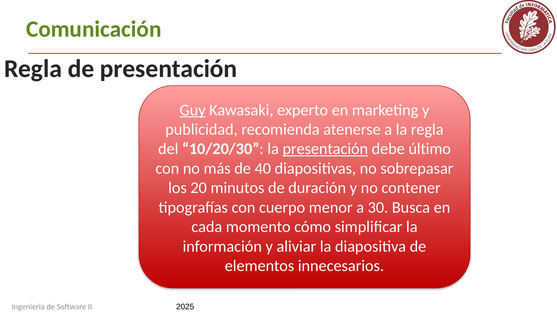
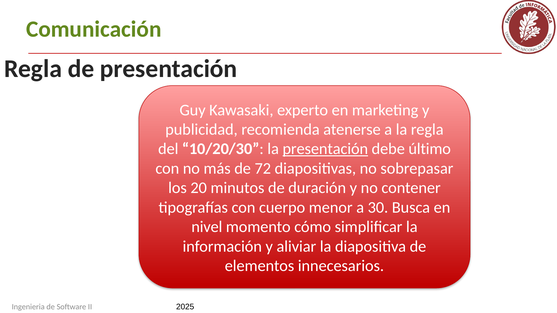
Guy underline: present -> none
40: 40 -> 72
cada: cada -> nivel
